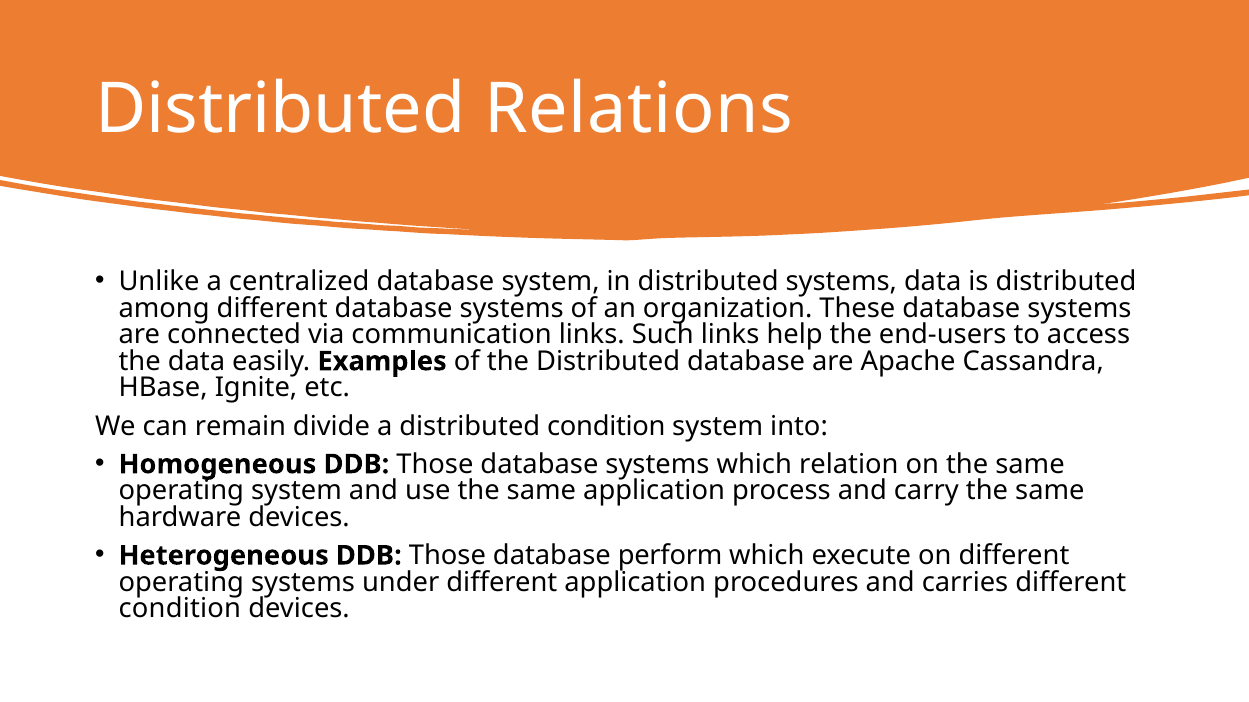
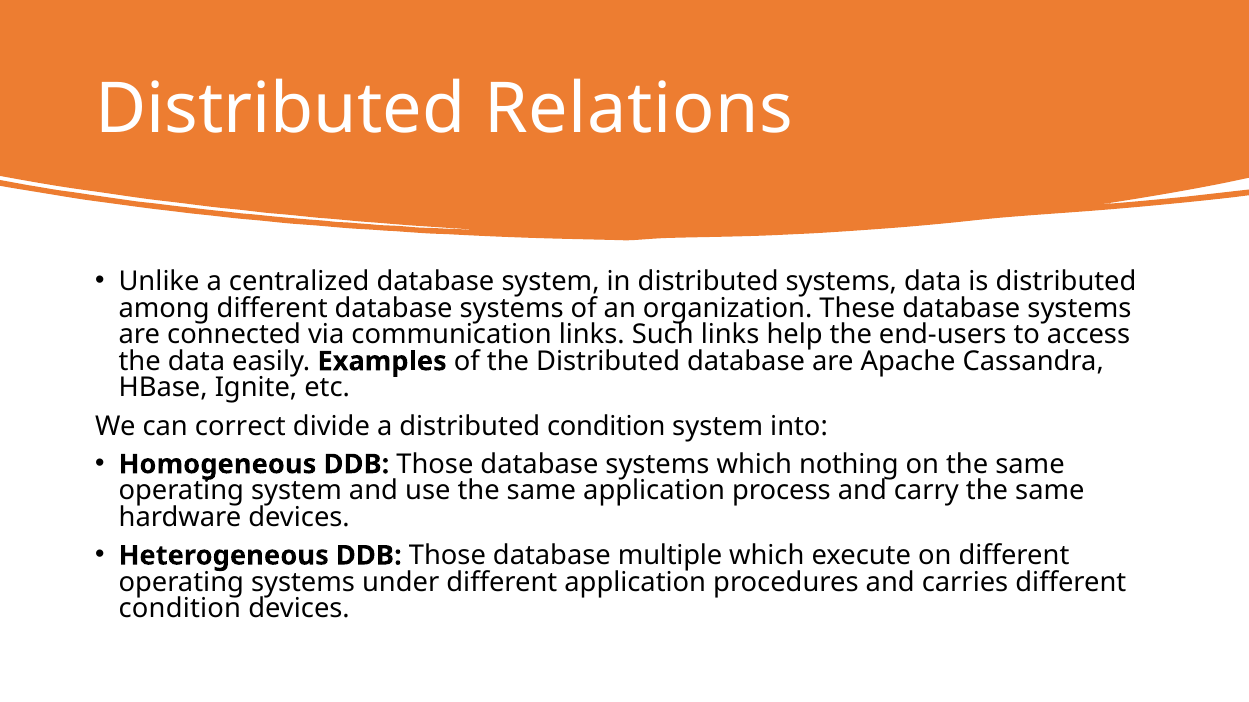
remain: remain -> correct
relation: relation -> nothing
perform: perform -> multiple
